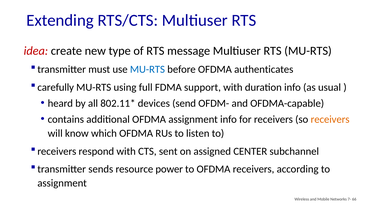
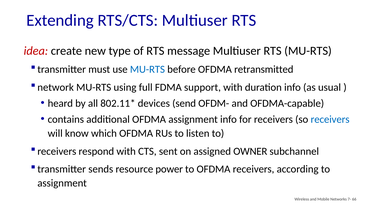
authenticates: authenticates -> retransmitted
carefully: carefully -> network
receivers at (330, 119) colour: orange -> blue
CENTER: CENTER -> OWNER
